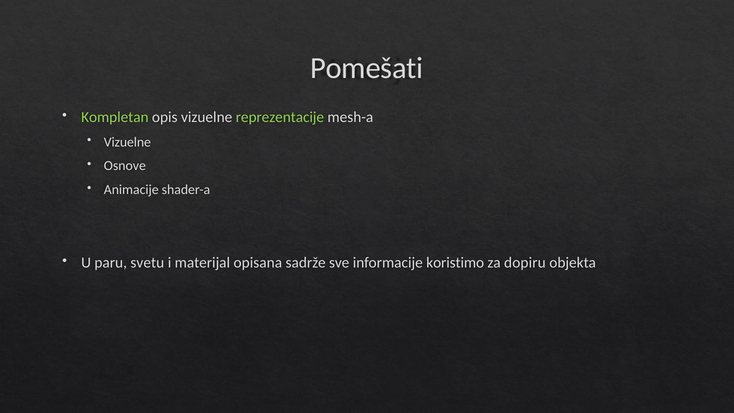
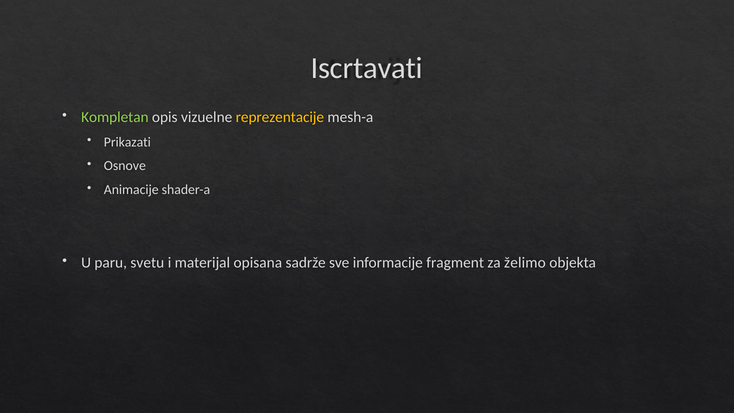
Pomešati: Pomešati -> Iscrtavati
reprezentacije colour: light green -> yellow
Vizuelne at (127, 142): Vizuelne -> Prikazati
koristimo: koristimo -> fragment
dopiru: dopiru -> želimo
